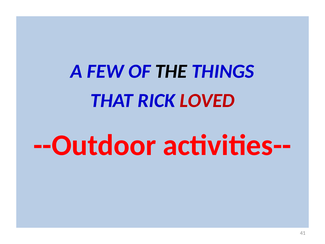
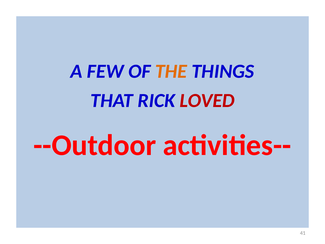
THE colour: black -> orange
